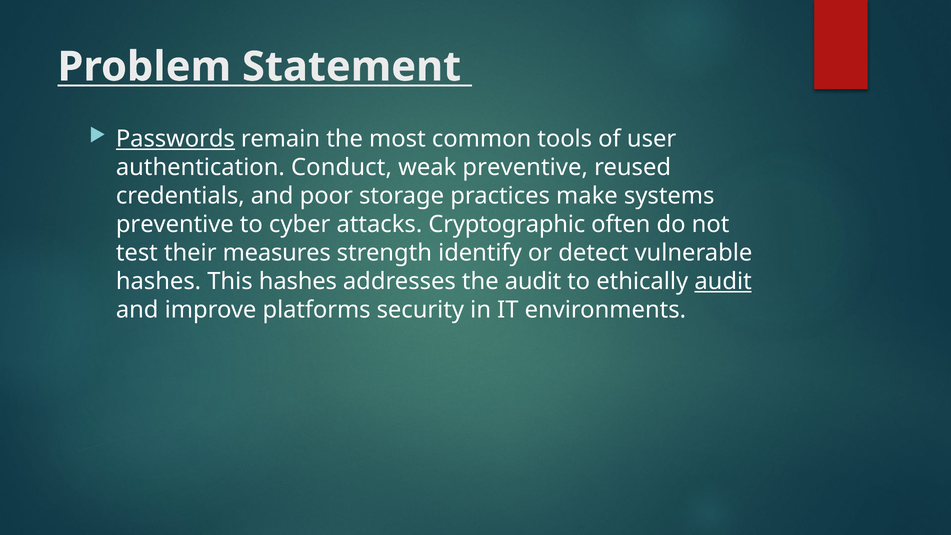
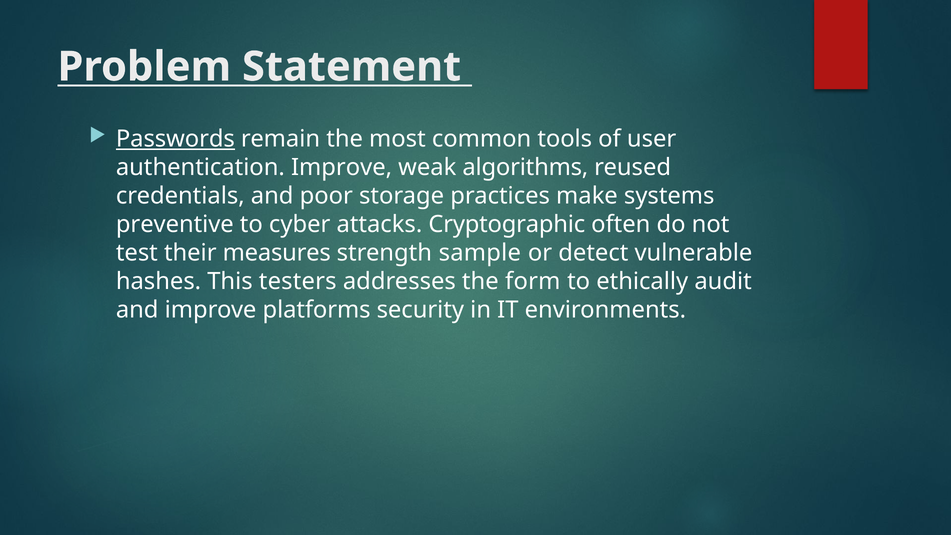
authentication Conduct: Conduct -> Improve
weak preventive: preventive -> algorithms
identify: identify -> sample
This hashes: hashes -> testers
the audit: audit -> form
audit at (723, 281) underline: present -> none
